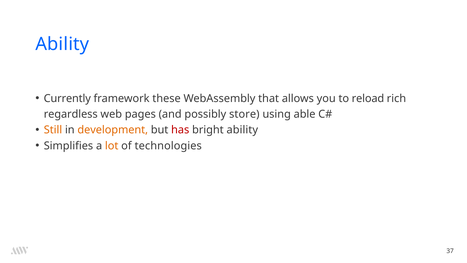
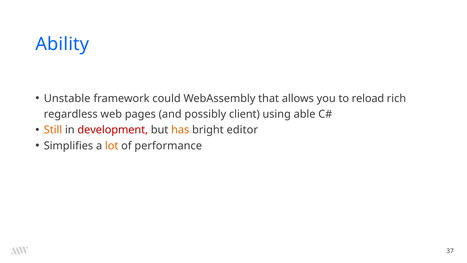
Currently: Currently -> Unstable
these: these -> could
store: store -> client
development colour: orange -> red
has colour: red -> orange
bright ability: ability -> editor
technologies: technologies -> performance
